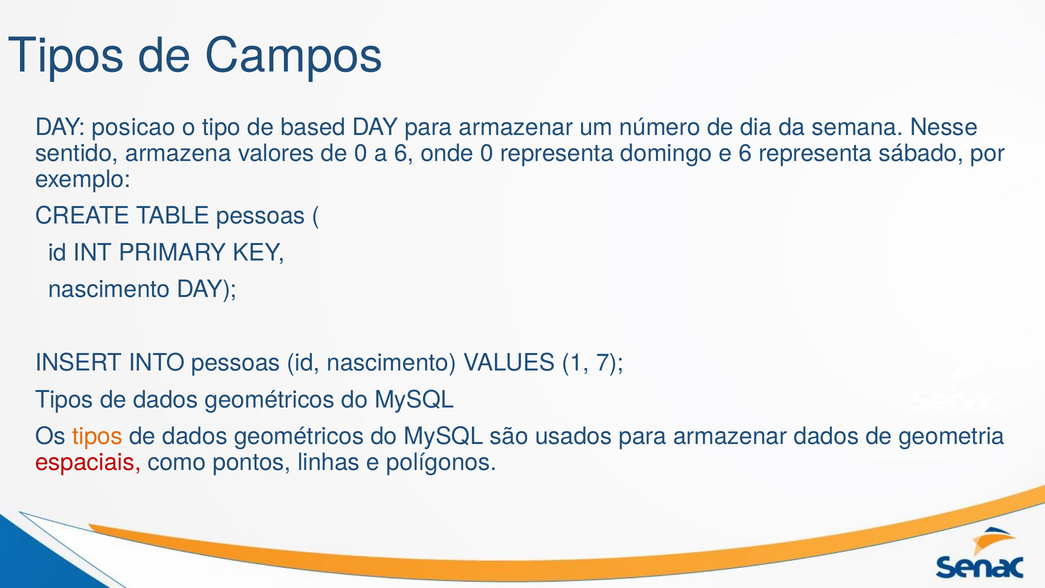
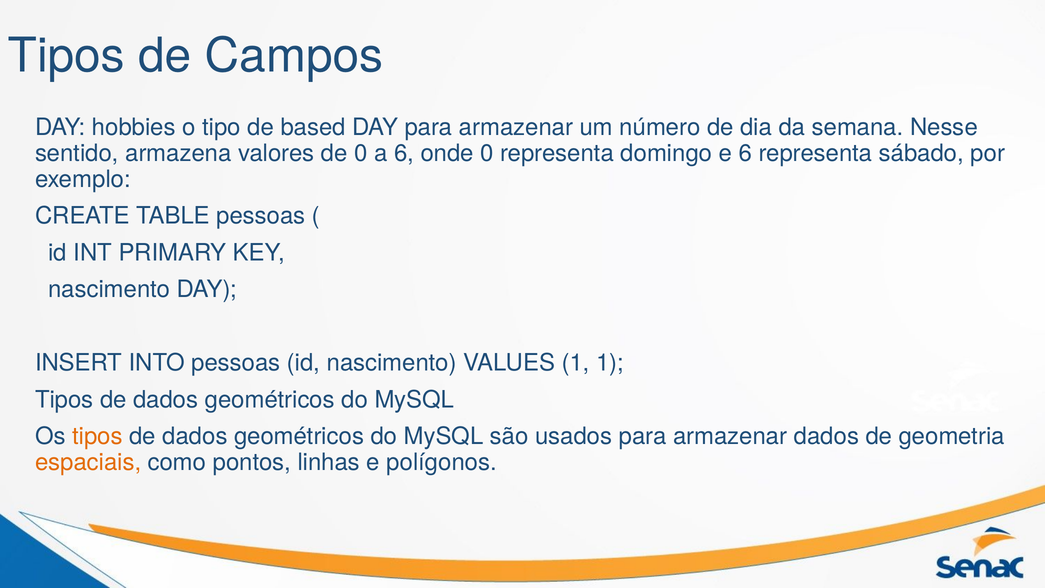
posicao: posicao -> hobbies
1 7: 7 -> 1
espaciais colour: red -> orange
